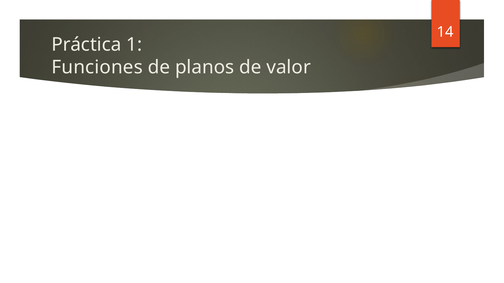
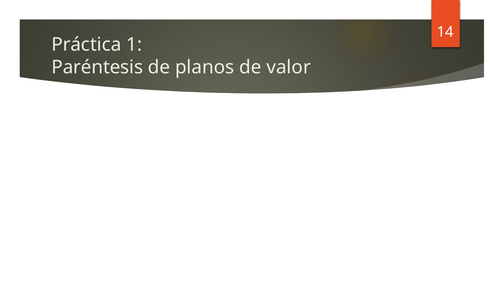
Funciones: Funciones -> Paréntesis
